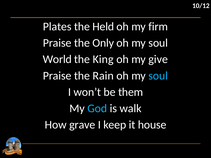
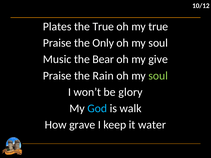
the Held: Held -> True
my firm: firm -> true
World: World -> Music
King: King -> Bear
soul at (158, 76) colour: light blue -> light green
them: them -> glory
house: house -> water
